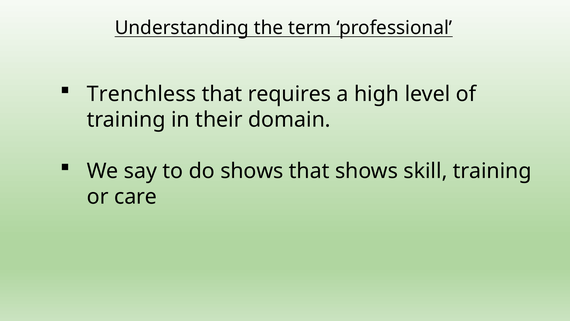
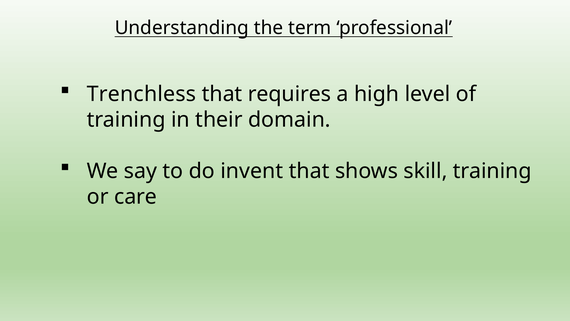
do shows: shows -> invent
